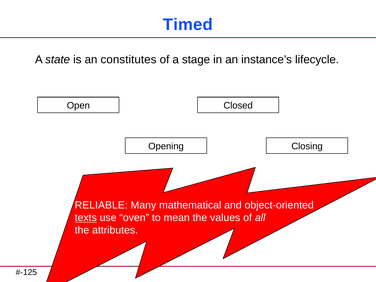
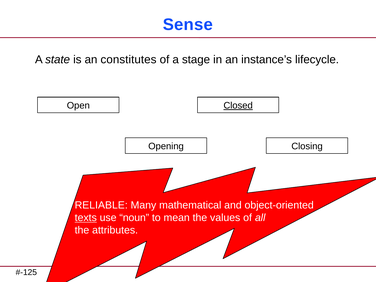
Timed: Timed -> Sense
Closed underline: none -> present
oven: oven -> noun
